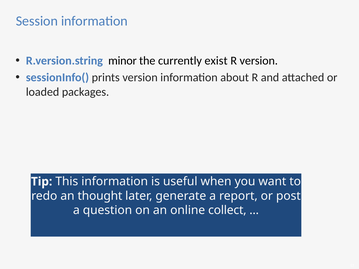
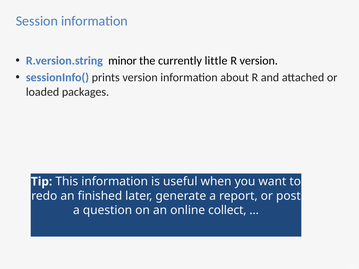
exist: exist -> little
thought: thought -> finished
